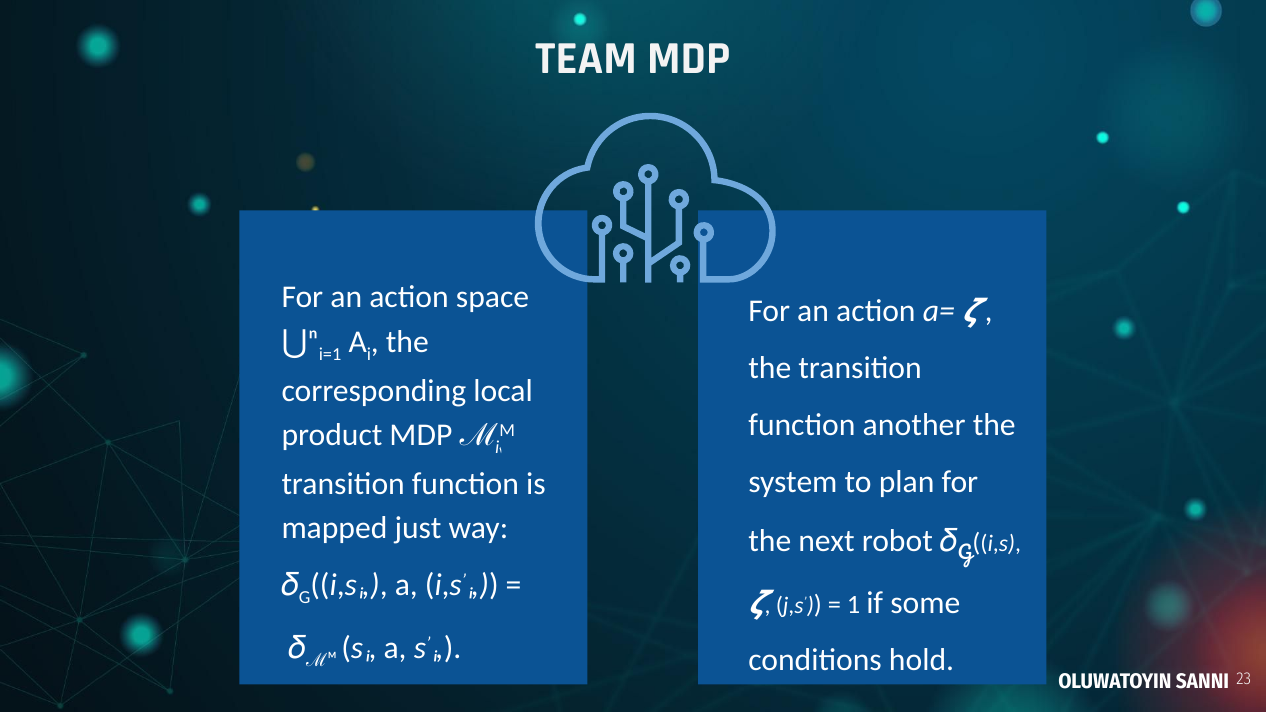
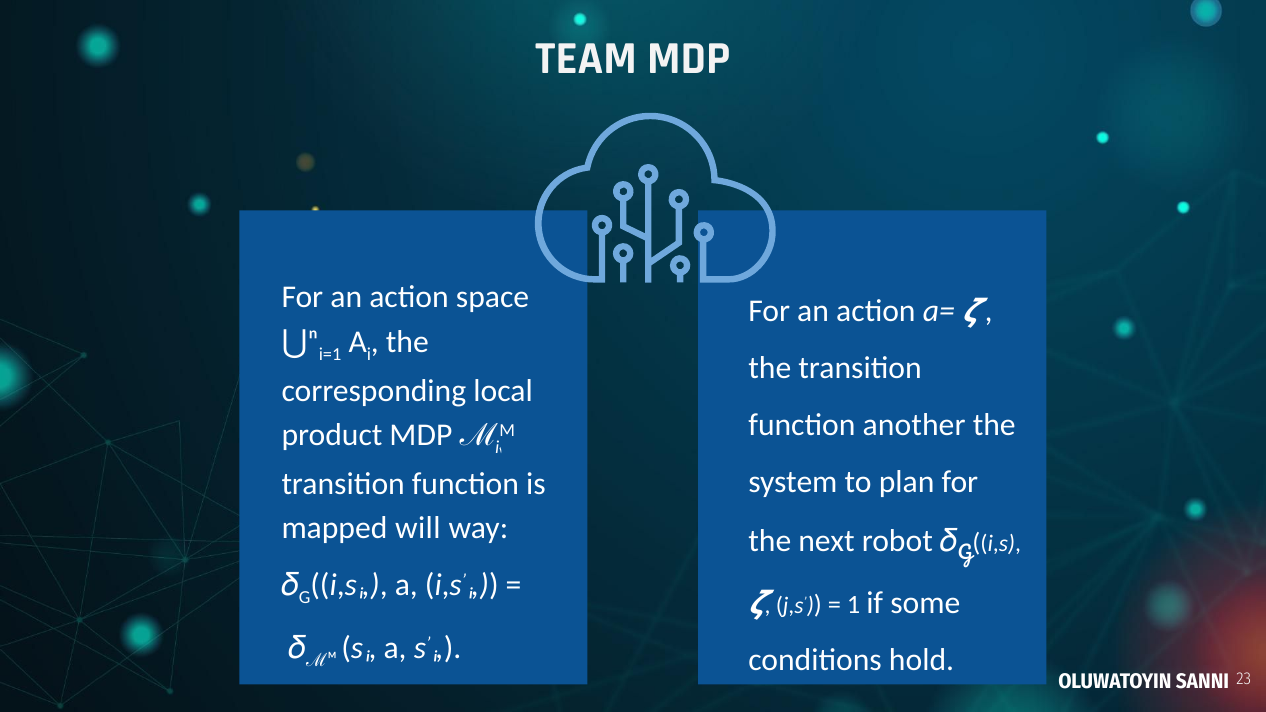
just: just -> will
